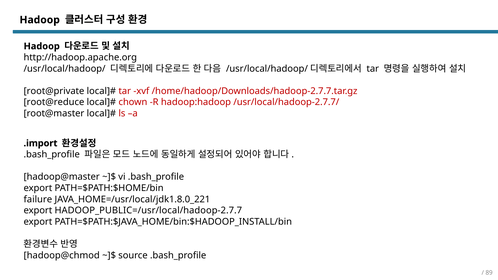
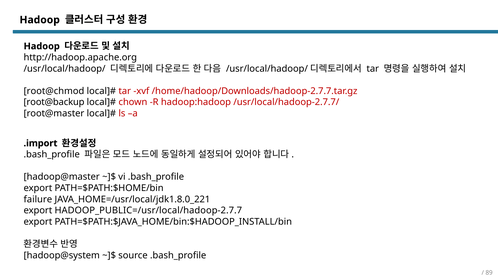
root@private: root@private -> root@chmod
root@reduce: root@reduce -> root@backup
hadoop@chmod: hadoop@chmod -> hadoop@system
